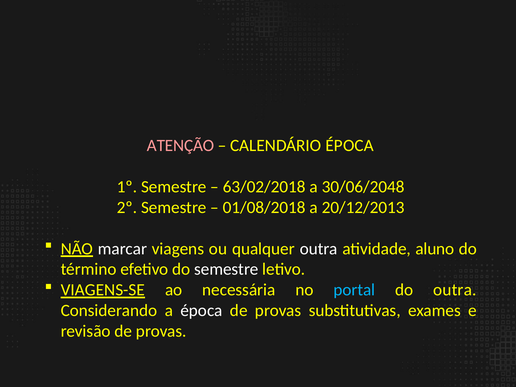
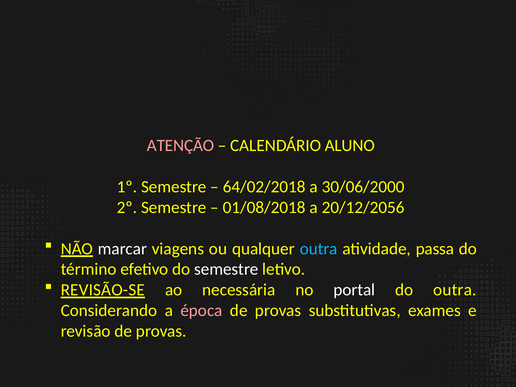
CALENDÁRIO ÉPOCA: ÉPOCA -> ALUNO
63/02/2018: 63/02/2018 -> 64/02/2018
30/06/2048: 30/06/2048 -> 30/06/2000
20/12/2013: 20/12/2013 -> 20/12/2056
outra at (319, 249) colour: white -> light blue
aluno: aluno -> passa
VIAGENS-SE: VIAGENS-SE -> REVISÃO-SE
portal colour: light blue -> white
época at (201, 311) colour: white -> pink
